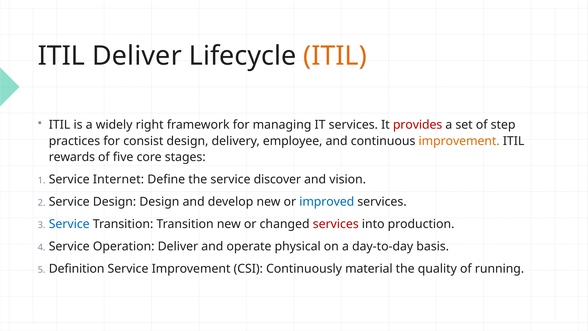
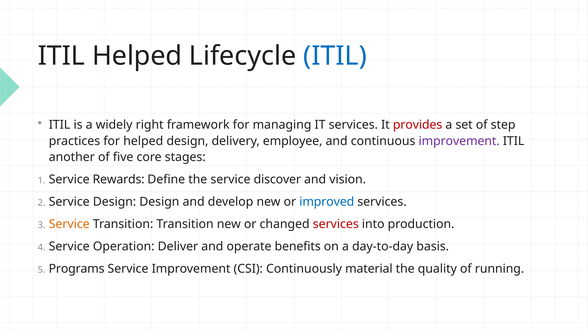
ITIL Deliver: Deliver -> Helped
ITIL at (335, 56) colour: orange -> blue
for consist: consist -> helped
improvement at (459, 141) colour: orange -> purple
rewards: rewards -> another
Internet: Internet -> Rewards
Service at (69, 224) colour: blue -> orange
physical: physical -> benefits
Definition: Definition -> Programs
